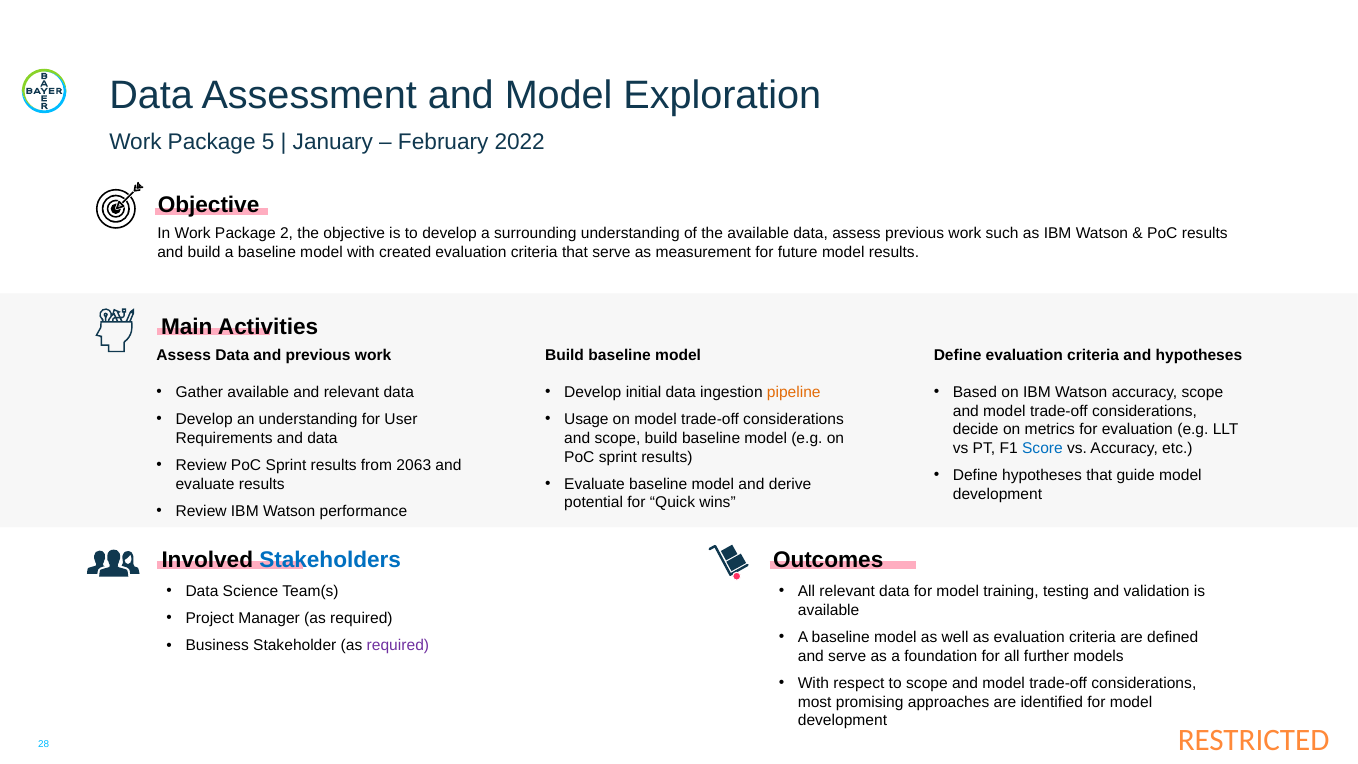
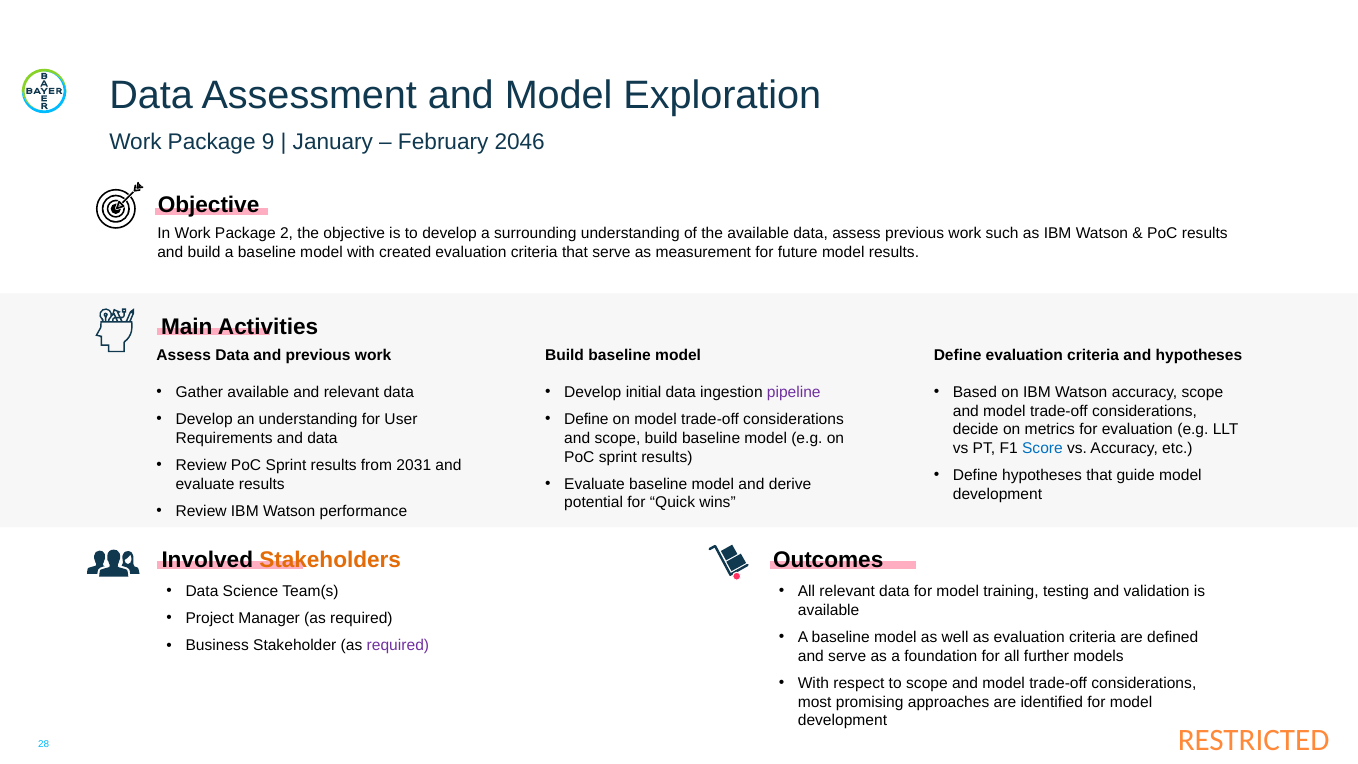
5: 5 -> 9
2022: 2022 -> 2046
pipeline colour: orange -> purple
Usage at (586, 420): Usage -> Define
2063: 2063 -> 2031
Stakeholders colour: blue -> orange
